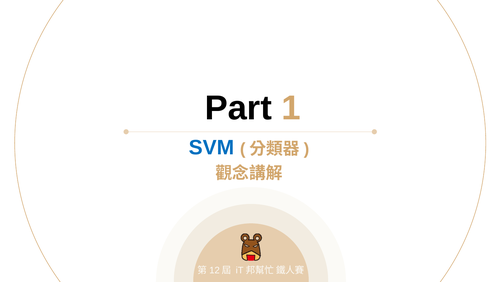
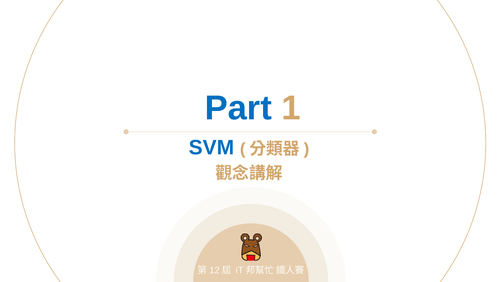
Part colour: black -> blue
